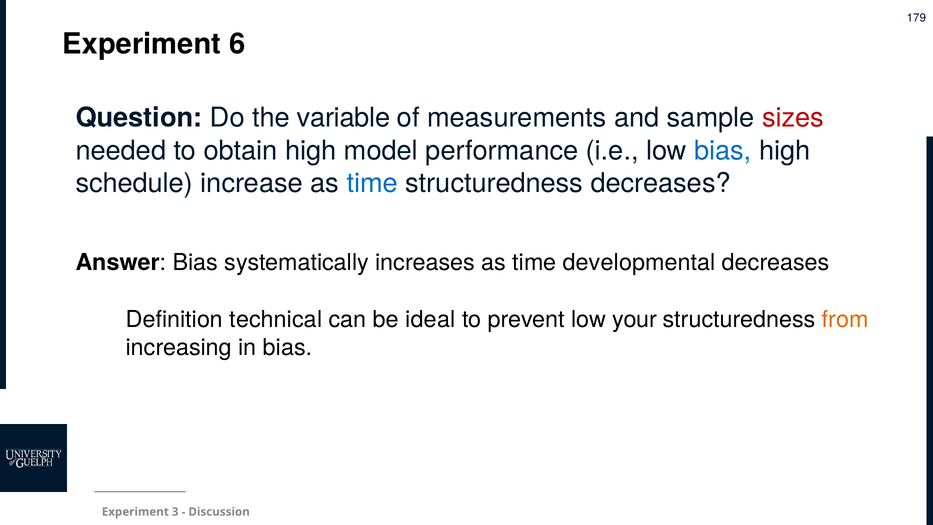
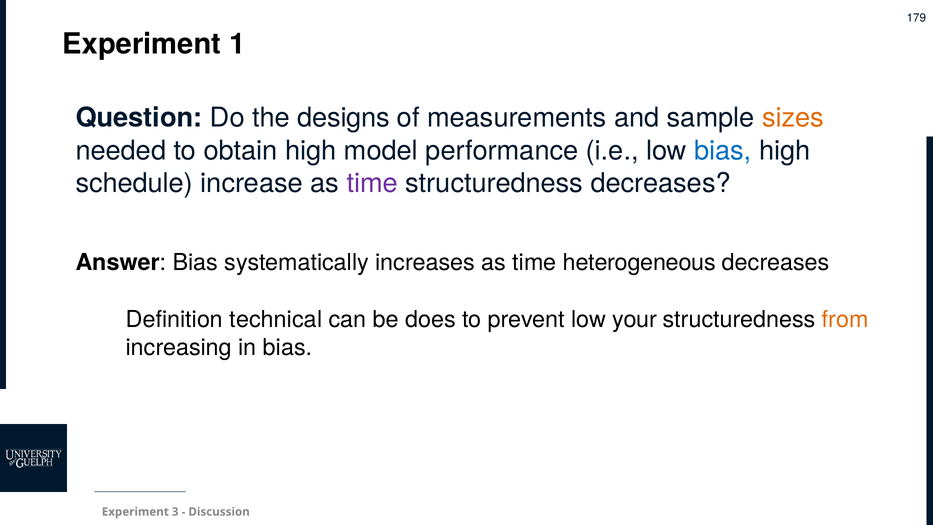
6: 6 -> 1
variable: variable -> designs
sizes colour: red -> orange
time at (372, 183) colour: blue -> purple
developmental: developmental -> heterogeneous
ideal: ideal -> does
